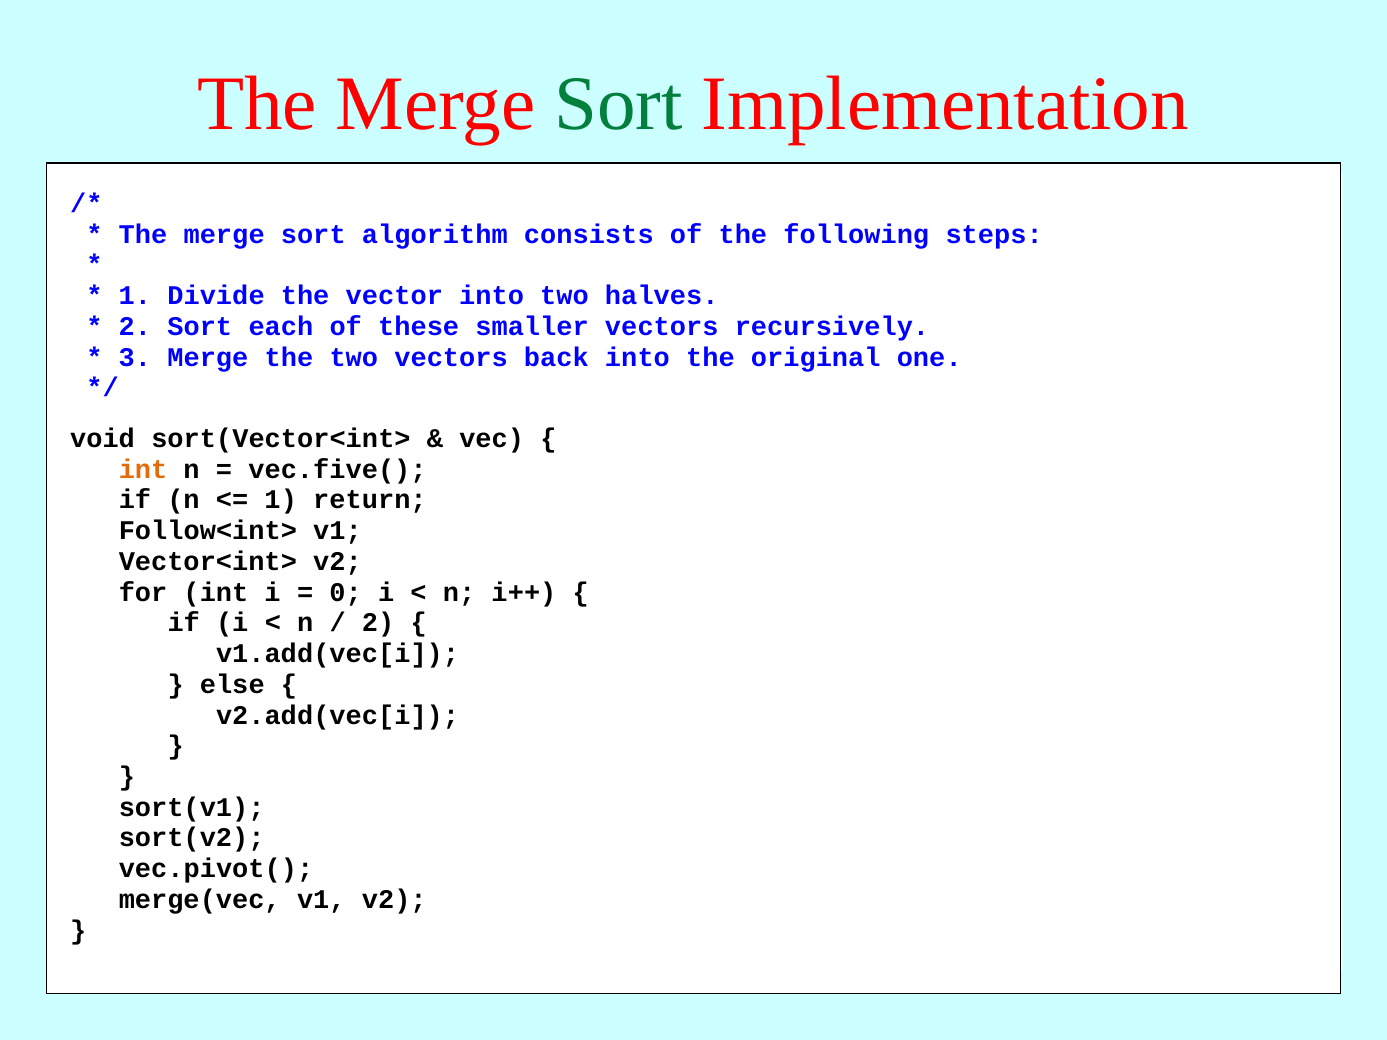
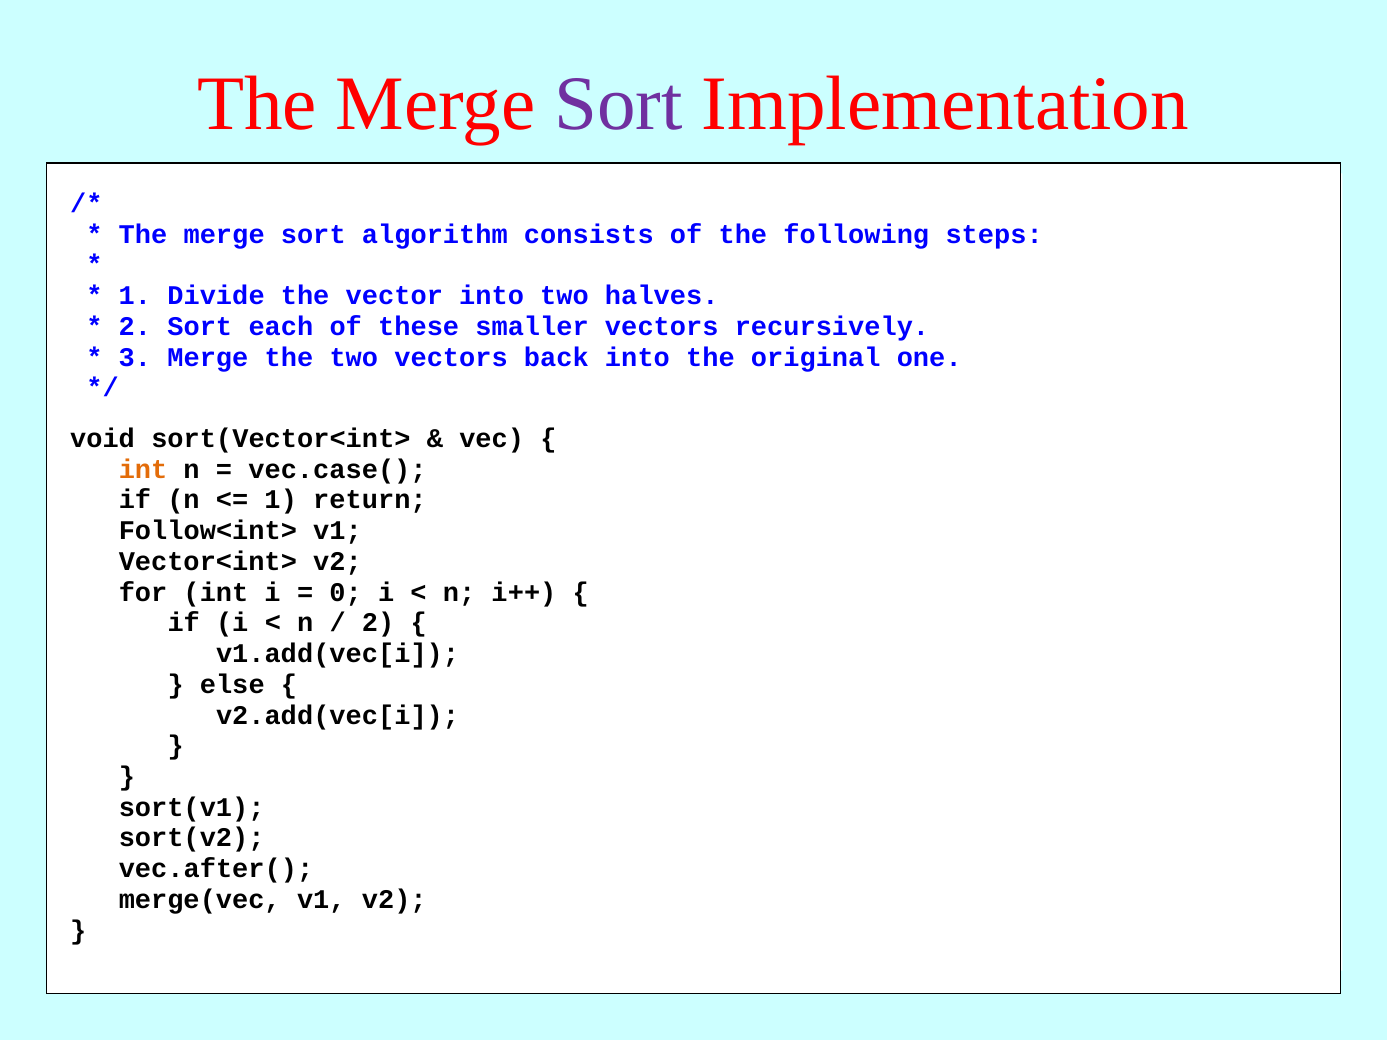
Sort at (619, 104) colour: green -> purple
vec.five(: vec.five( -> vec.case(
vec.pivot(: vec.pivot( -> vec.after(
